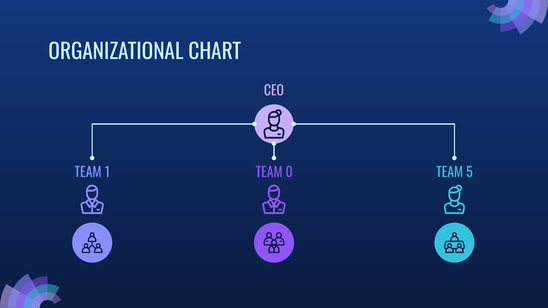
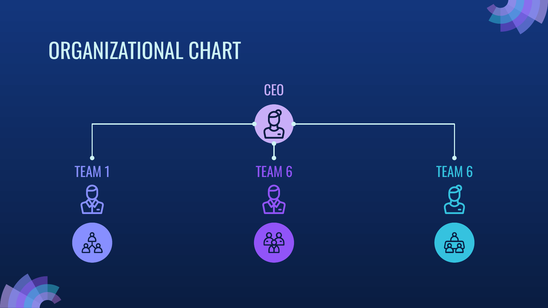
1 TEAM 0: 0 -> 6
5 at (469, 173): 5 -> 6
